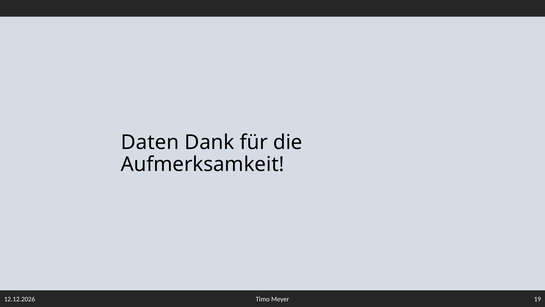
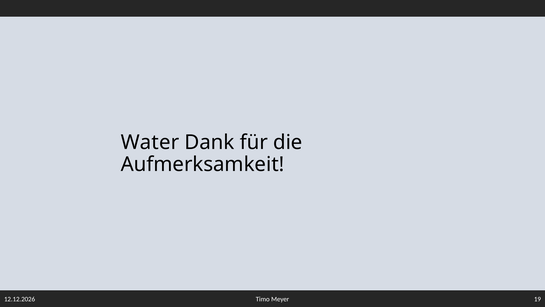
Daten: Daten -> Water
